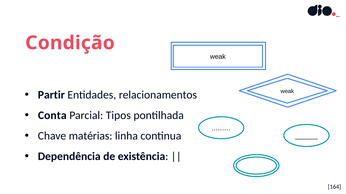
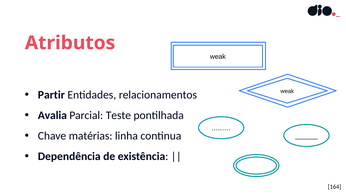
Condição: Condição -> Atributos
Conta: Conta -> Avalia
Tipos: Tipos -> Teste
